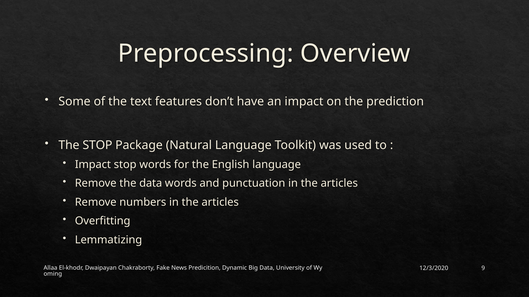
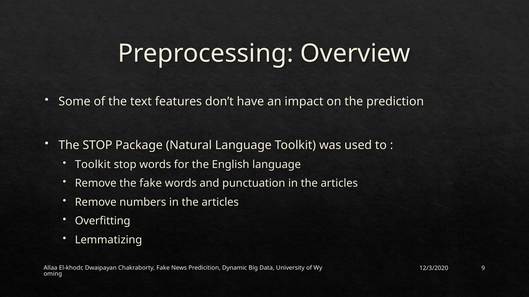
Impact at (93, 165): Impact -> Toolkit
the data: data -> fake
